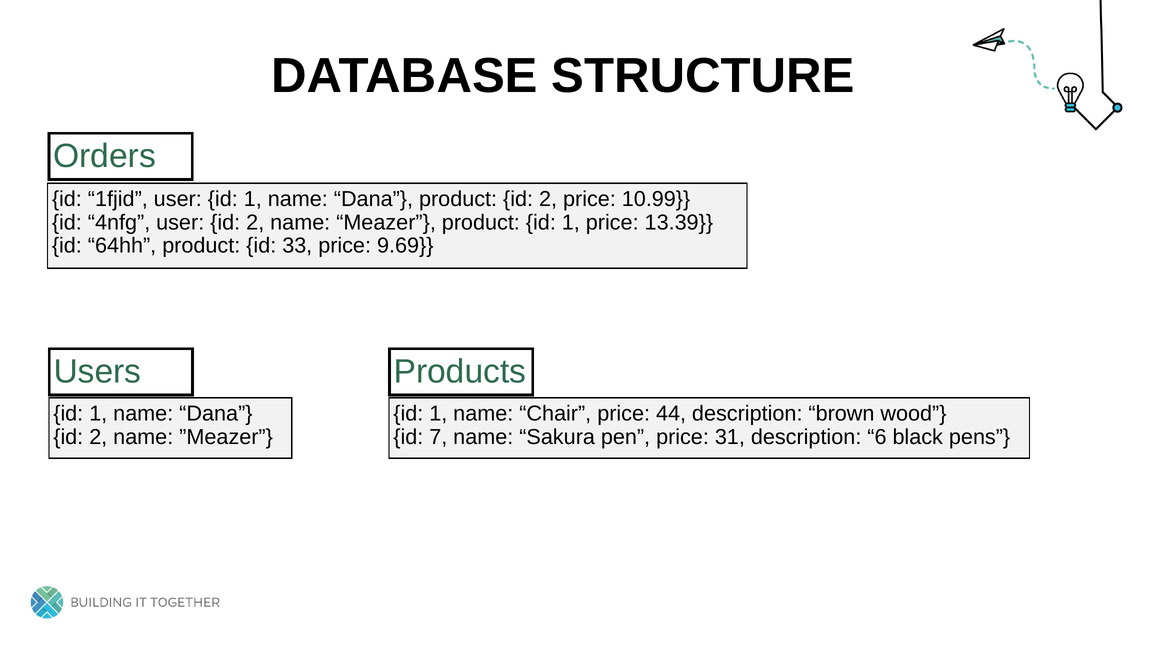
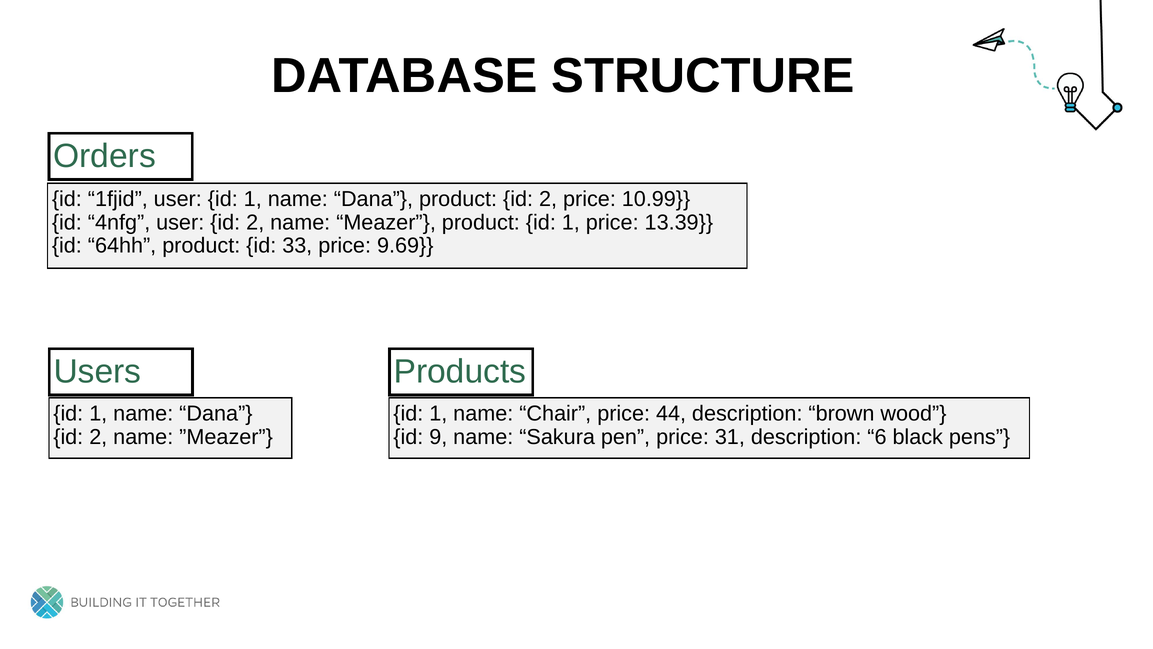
7: 7 -> 9
